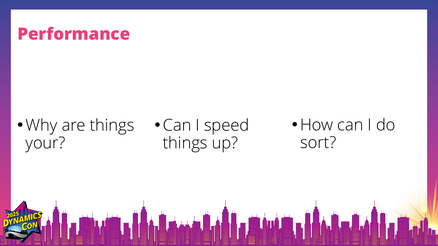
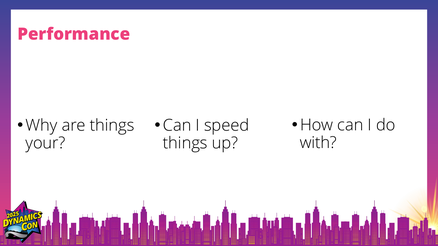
sort: sort -> with
